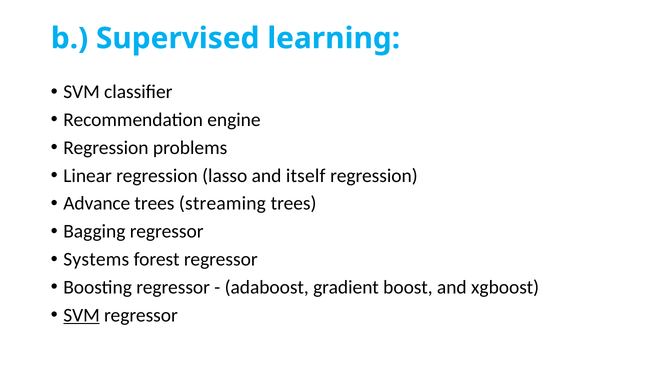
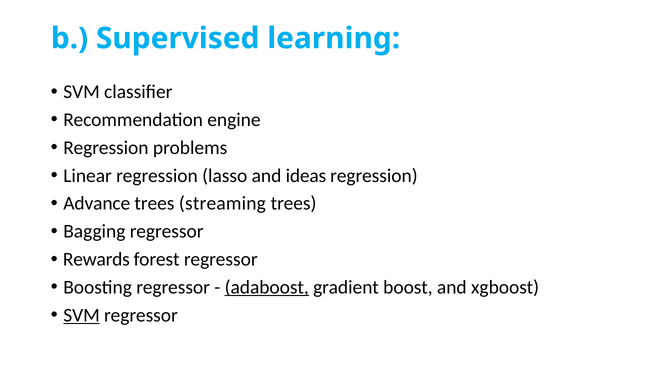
itself: itself -> ideas
Systems: Systems -> Rewards
adaboost underline: none -> present
